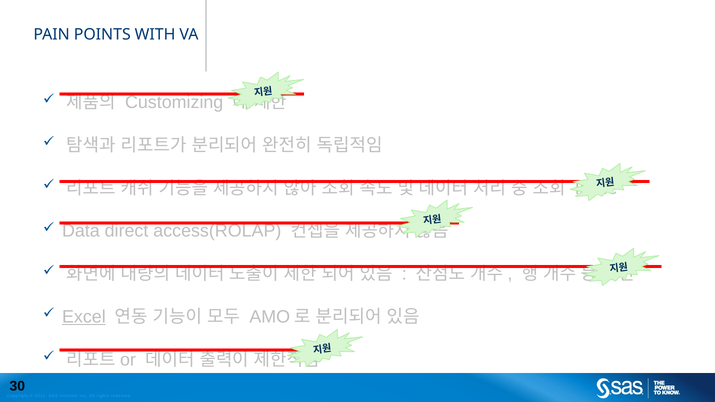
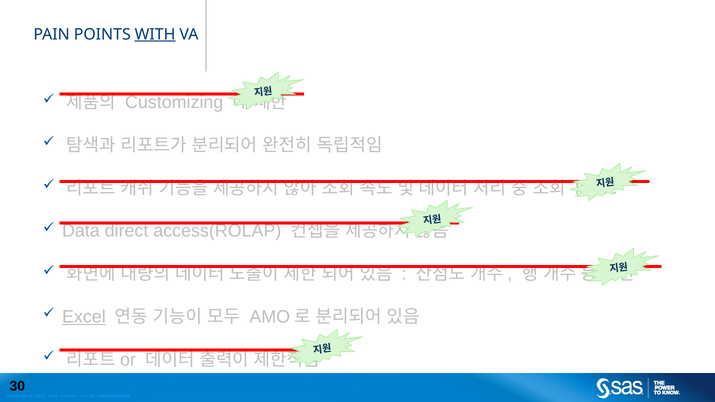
WITH underline: none -> present
